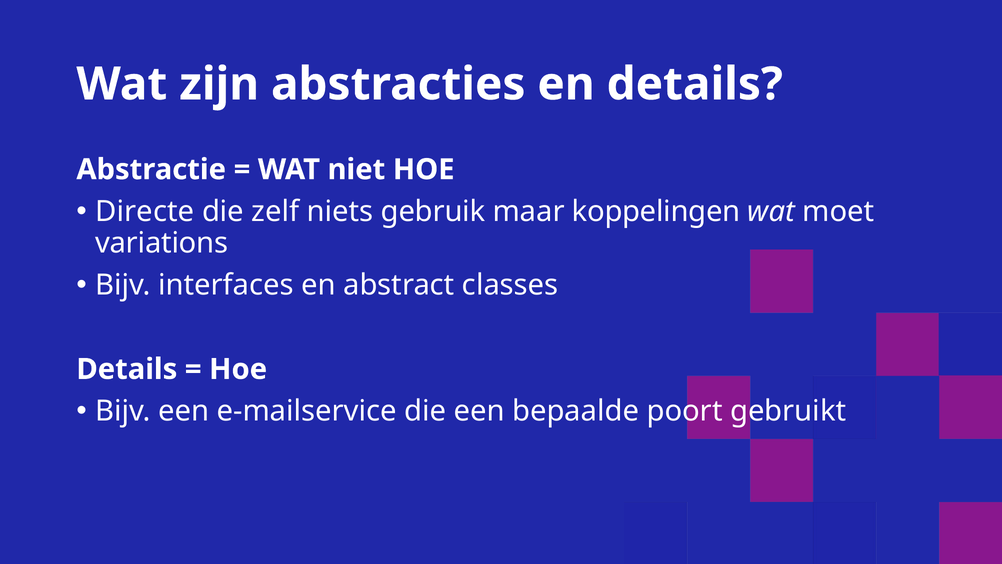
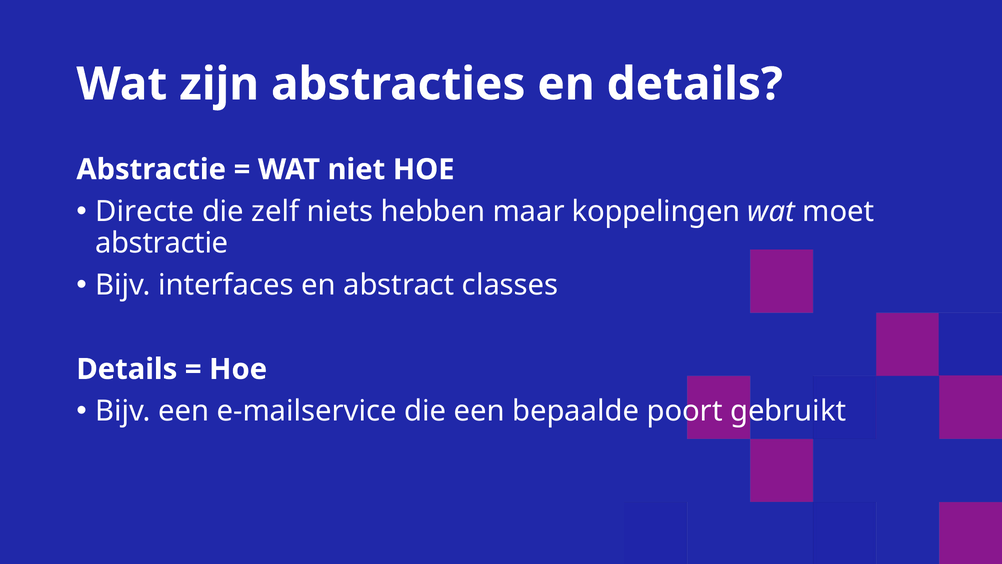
gebruik: gebruik -> hebben
variations at (162, 243): variations -> abstractie
